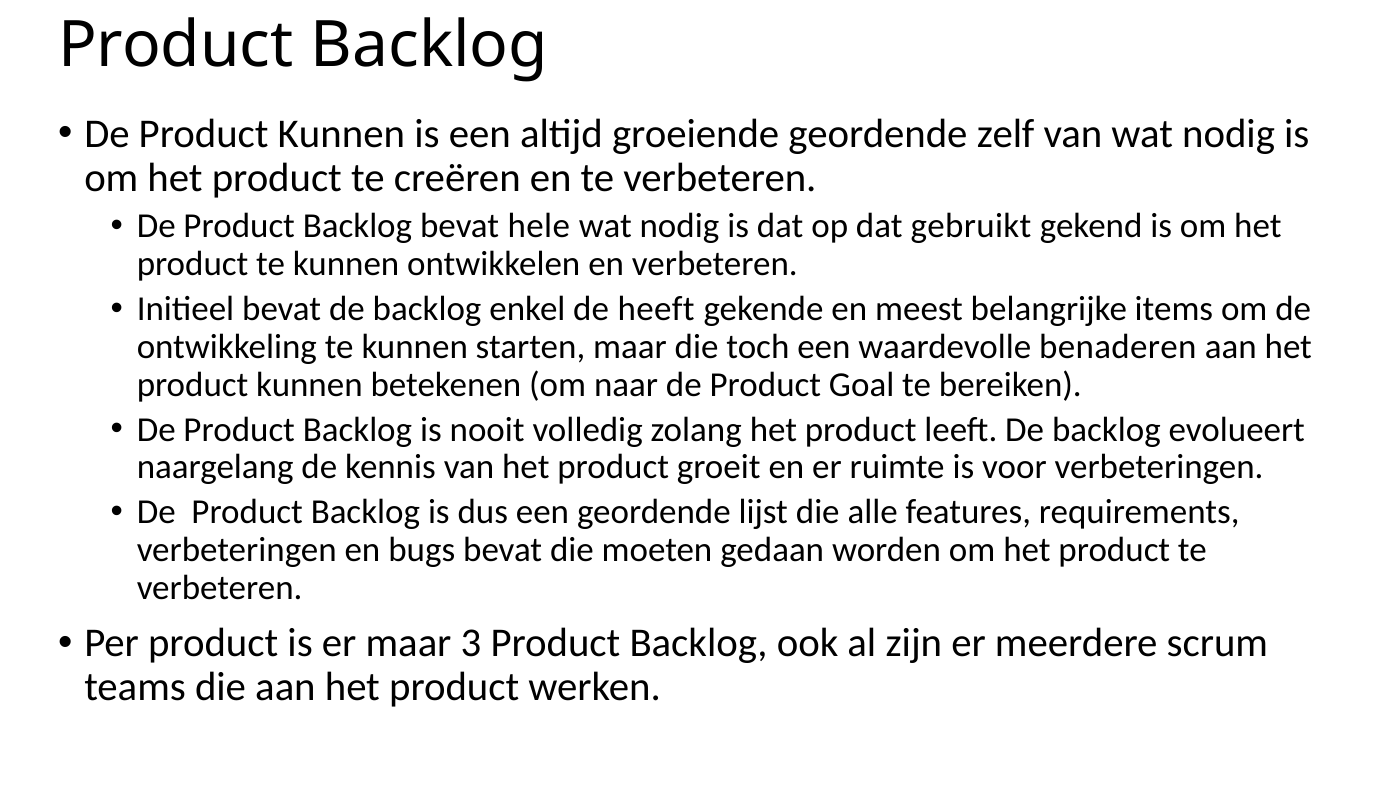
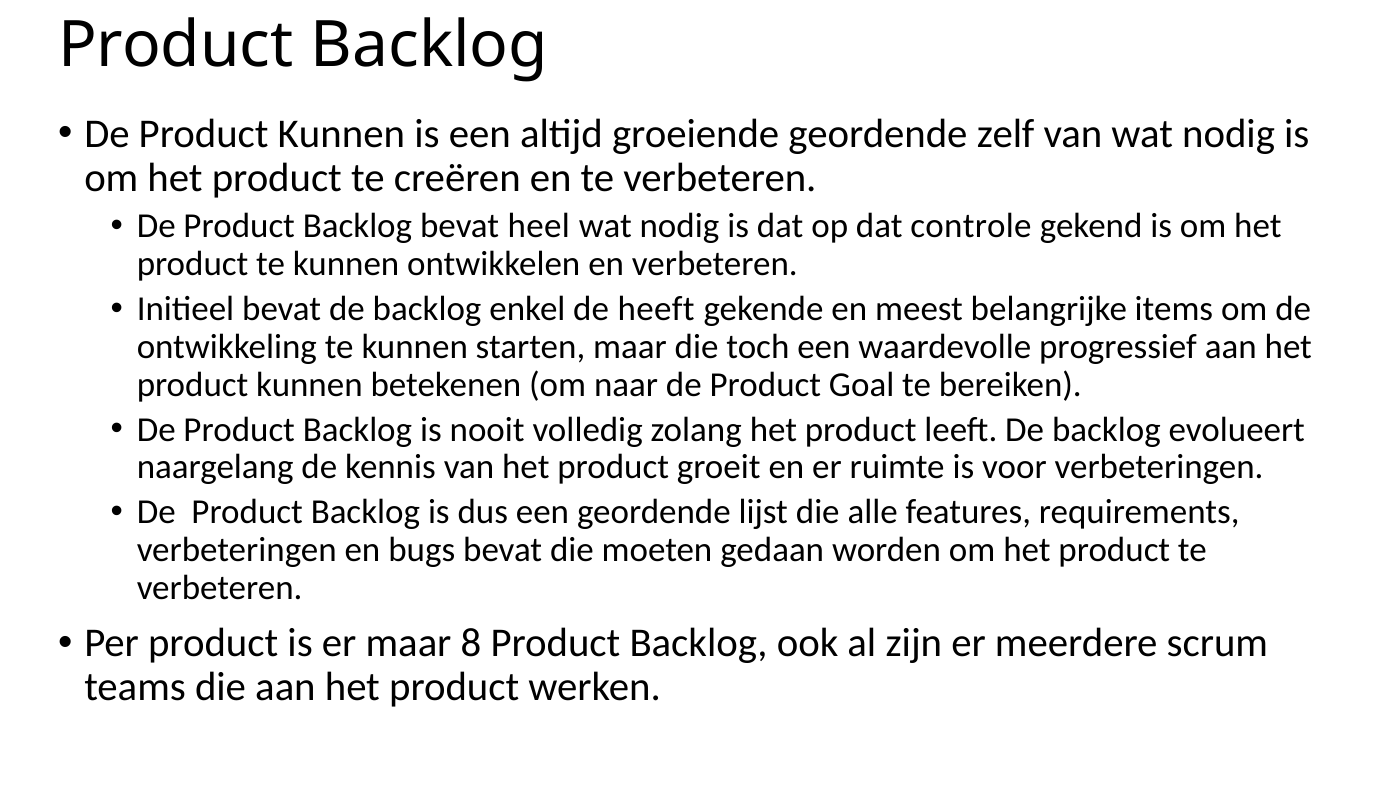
hele: hele -> heel
gebruikt: gebruikt -> controle
benaderen: benaderen -> progressief
3: 3 -> 8
